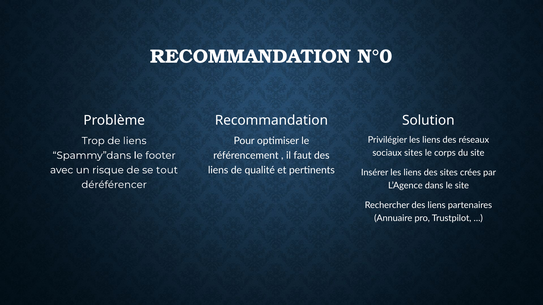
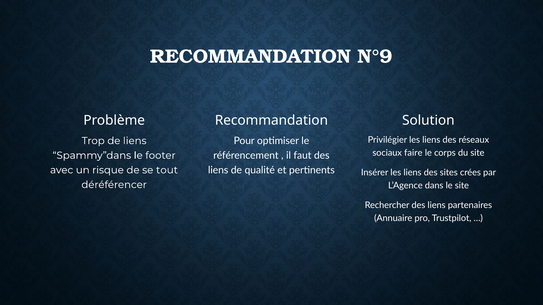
N°0: N°0 -> N°9
sociaux sites: sites -> faire
